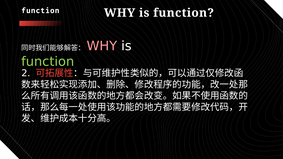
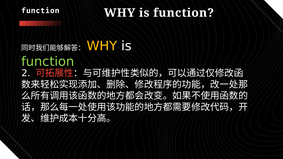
WHY at (102, 46) colour: pink -> yellow
